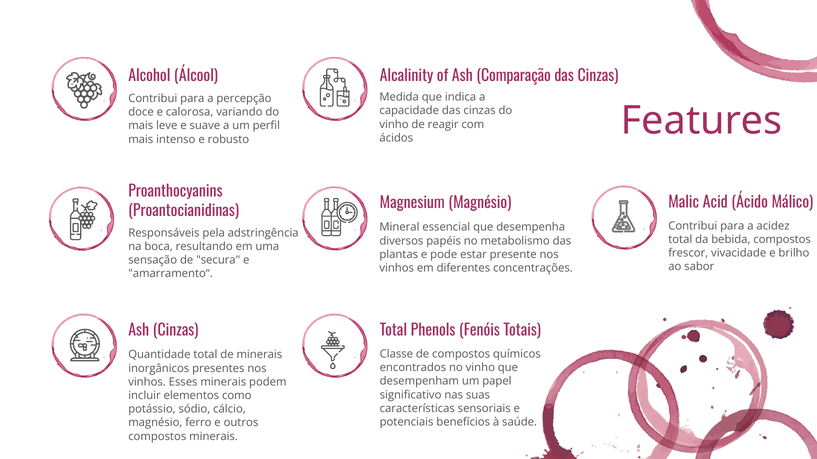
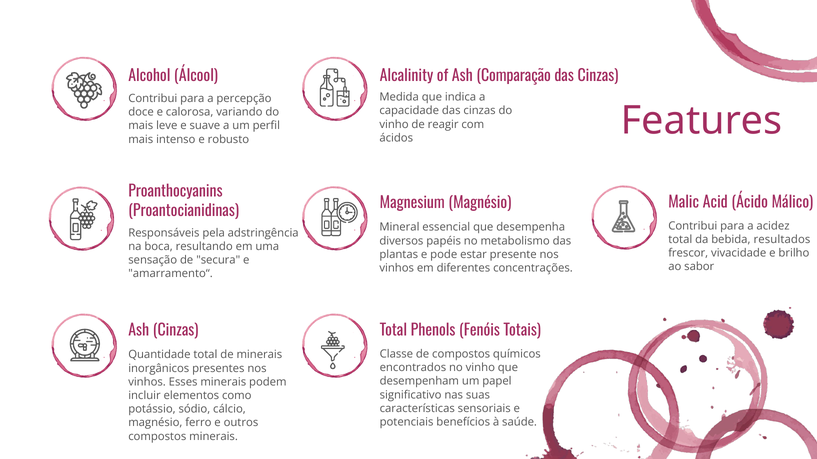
bebida compostos: compostos -> resultados
